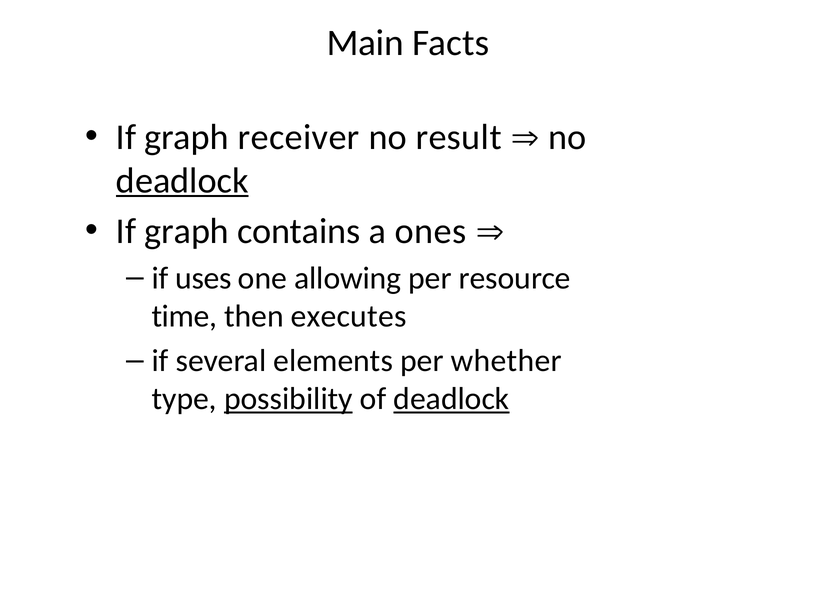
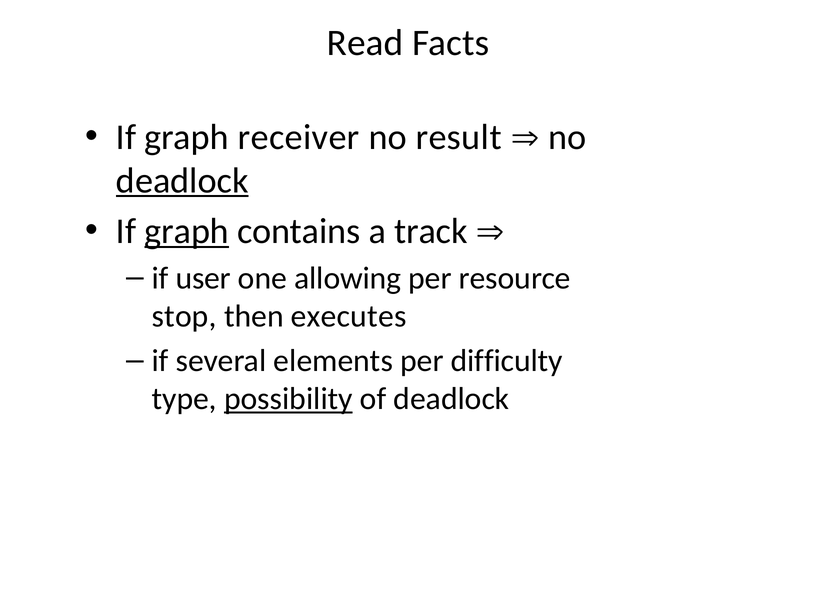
Main: Main -> Read
graph at (187, 231) underline: none -> present
ones: ones -> track
uses: uses -> user
time: time -> stop
whether: whether -> difficulty
deadlock at (451, 399) underline: present -> none
